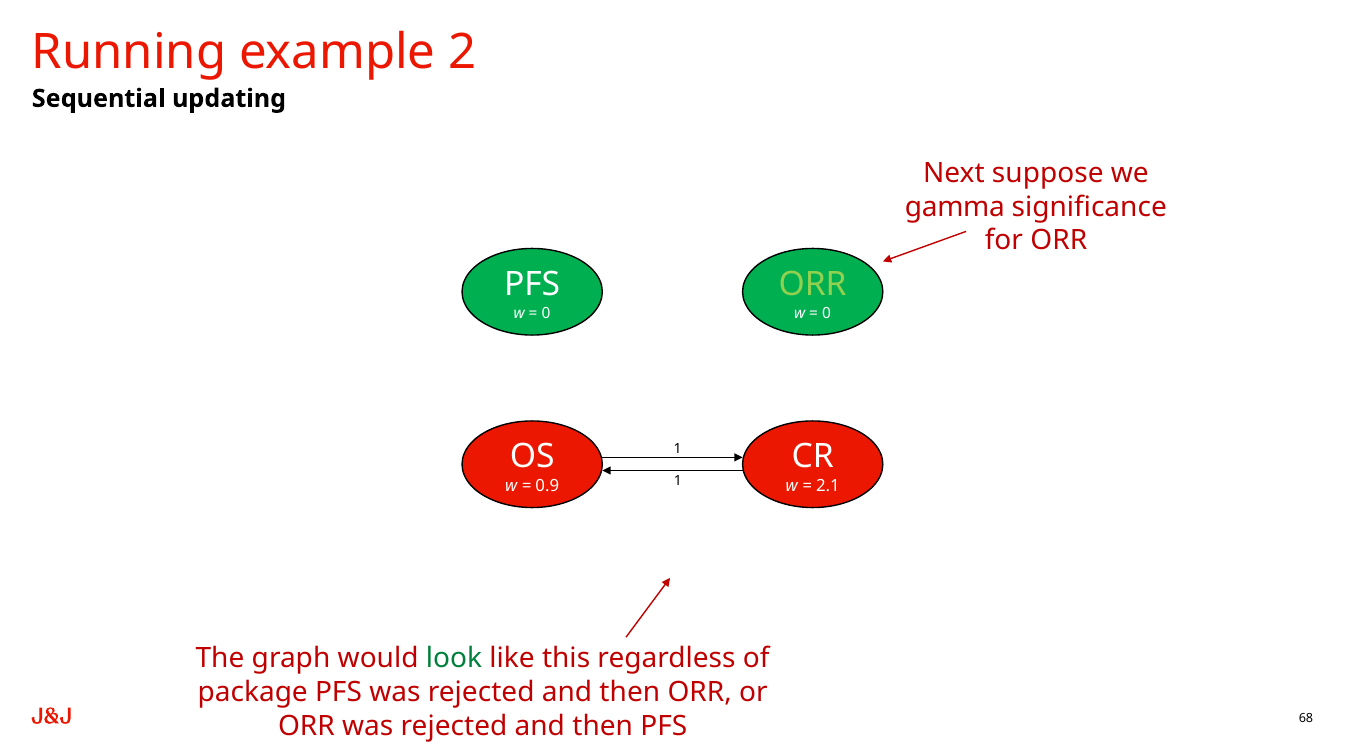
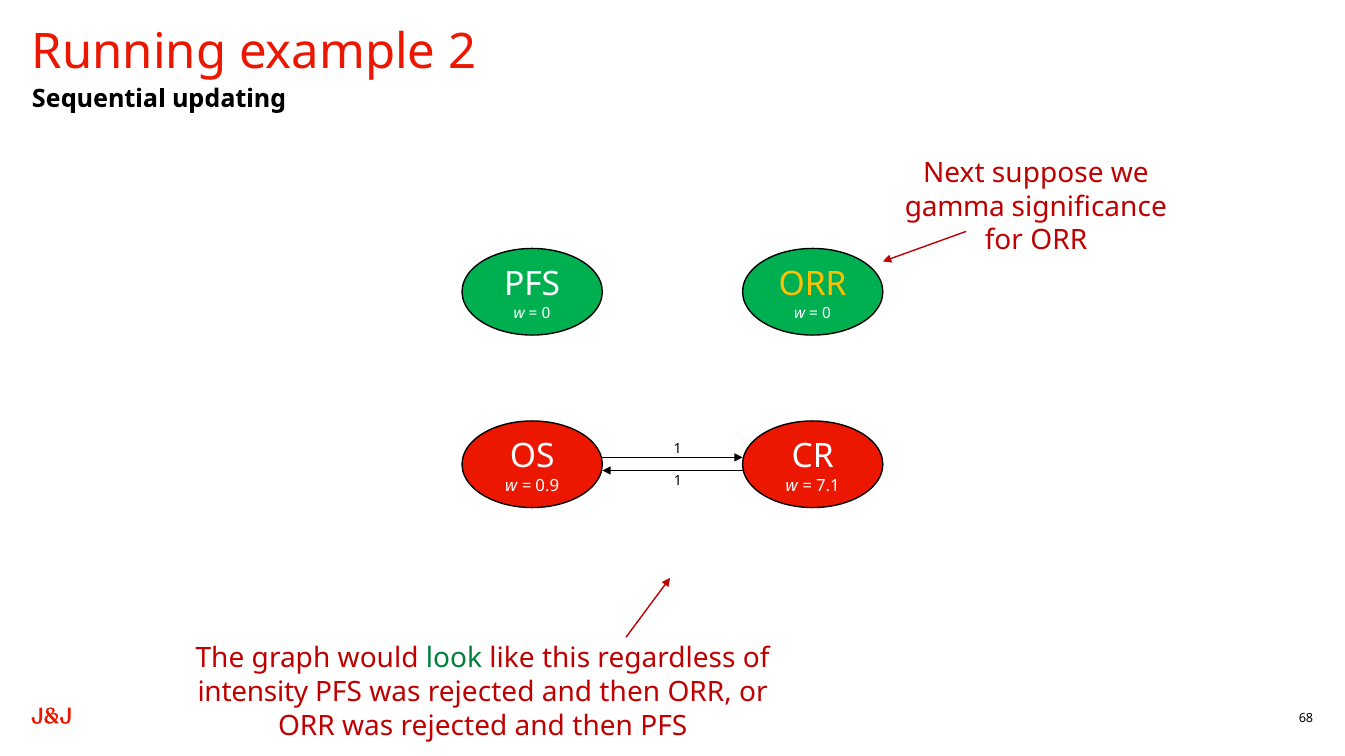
ORR at (813, 285) colour: light green -> yellow
2.1: 2.1 -> 7.1
package: package -> intensity
